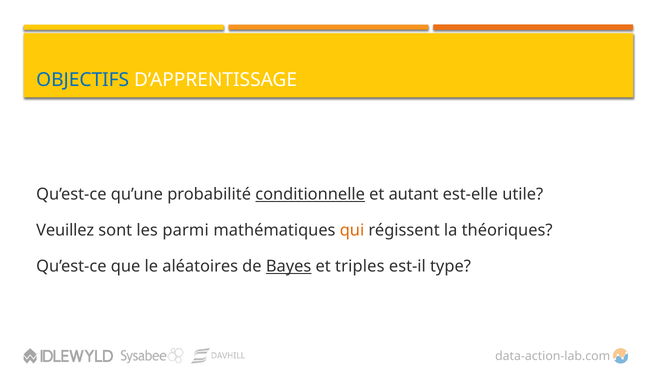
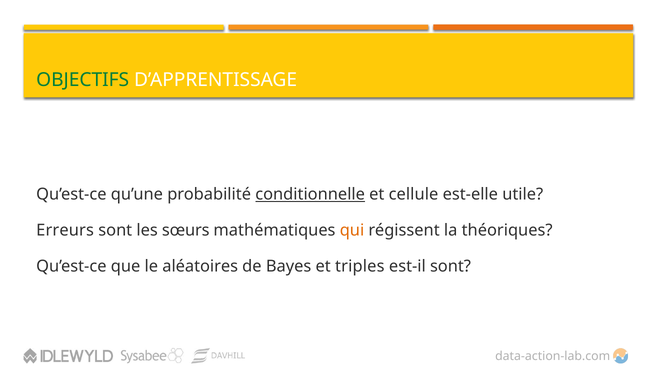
OBJECTIFS colour: blue -> green
autant: autant -> cellule
Veuillez: Veuillez -> Erreurs
parmi: parmi -> sœurs
Bayes underline: present -> none
est-il type: type -> sont
